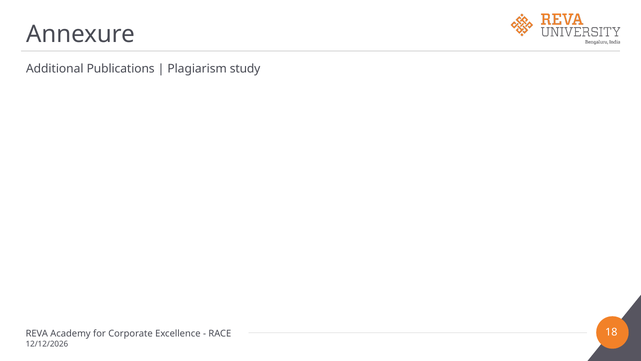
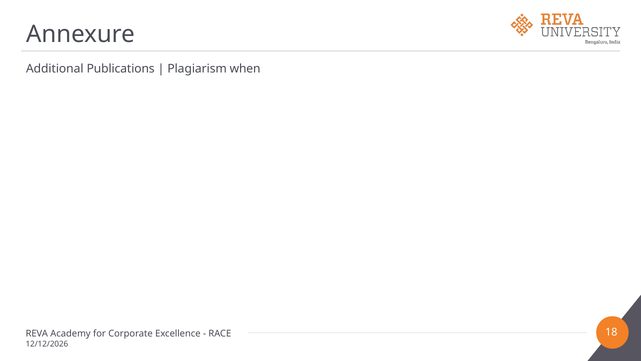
study: study -> when
